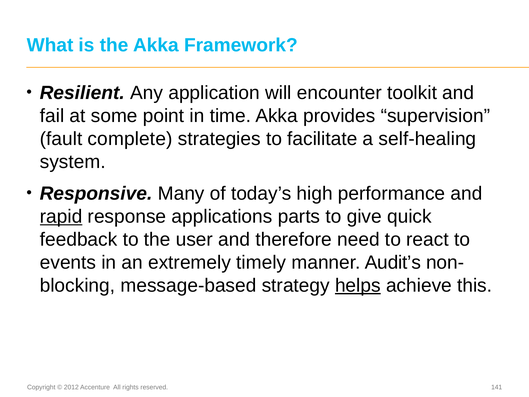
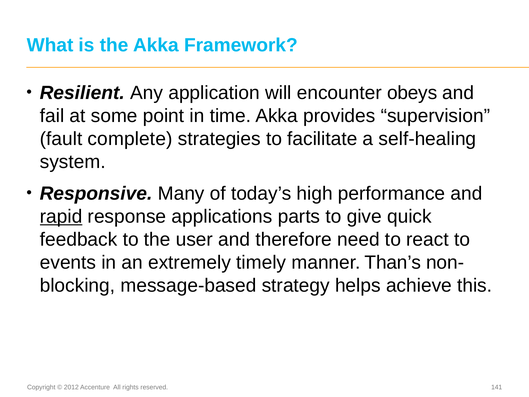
toolkit: toolkit -> obeys
Audit’s: Audit’s -> Than’s
helps underline: present -> none
